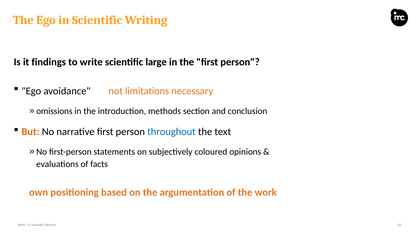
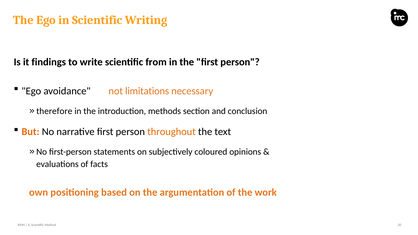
large: large -> from
omissions: omissions -> therefore
throughout colour: blue -> orange
